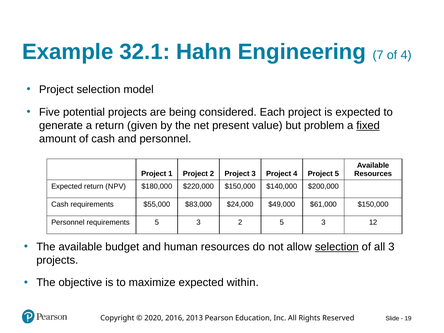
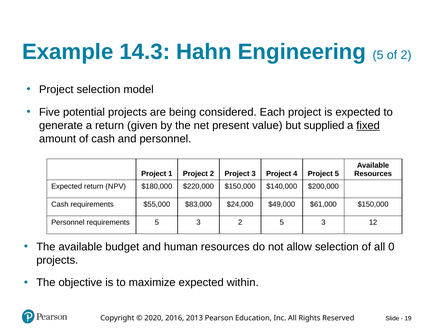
32.1: 32.1 -> 14.3
Engineering 7: 7 -> 5
of 4: 4 -> 2
problem: problem -> supplied
selection at (337, 247) underline: present -> none
all 3: 3 -> 0
